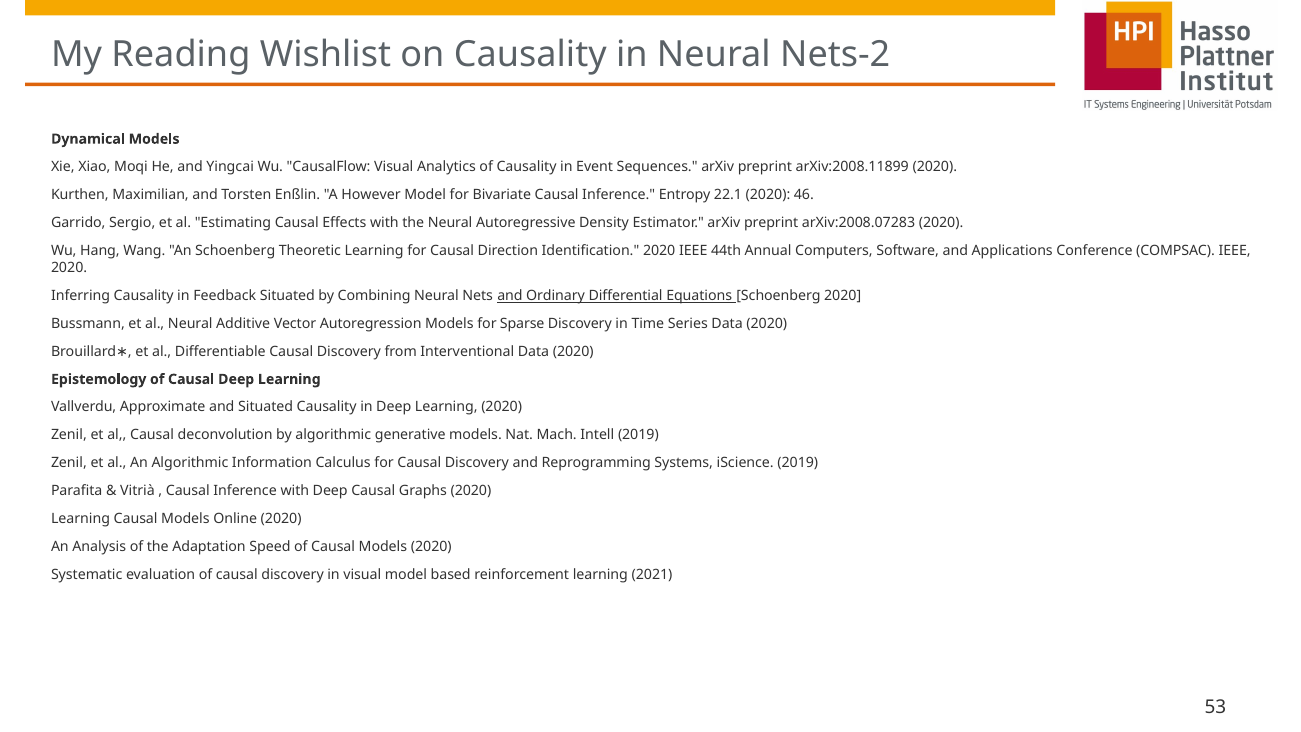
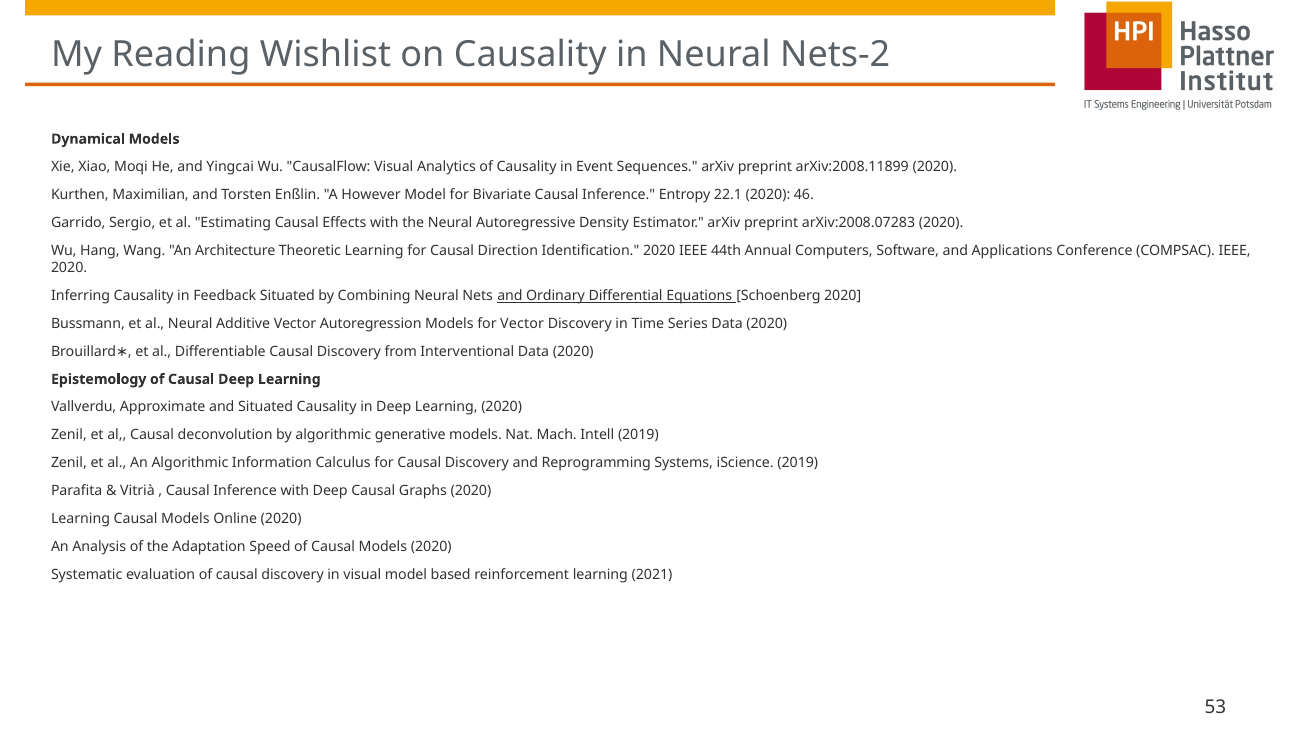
An Schoenberg: Schoenberg -> Architecture
for Sparse: Sparse -> Vector
